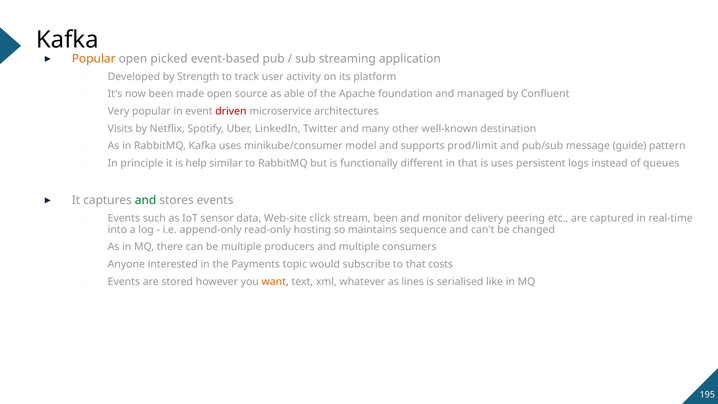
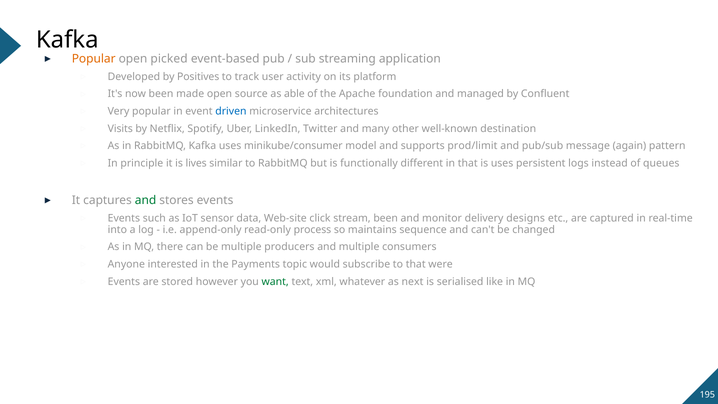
Strength: Strength -> Positives
driven colour: red -> blue
guide: guide -> again
help: help -> lives
peering: peering -> designs
hosting: hosting -> process
costs: costs -> were
want colour: orange -> green
lines: lines -> next
